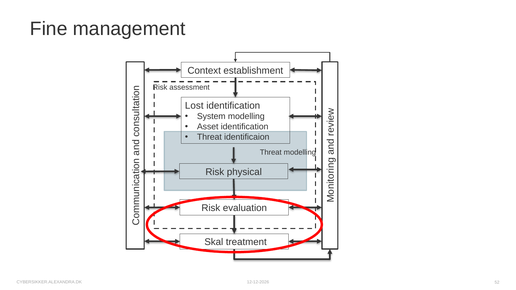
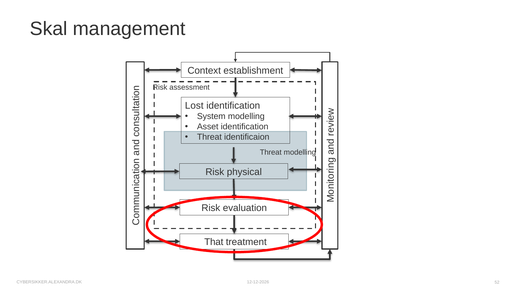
Fine: Fine -> Skal
Skal: Skal -> That
